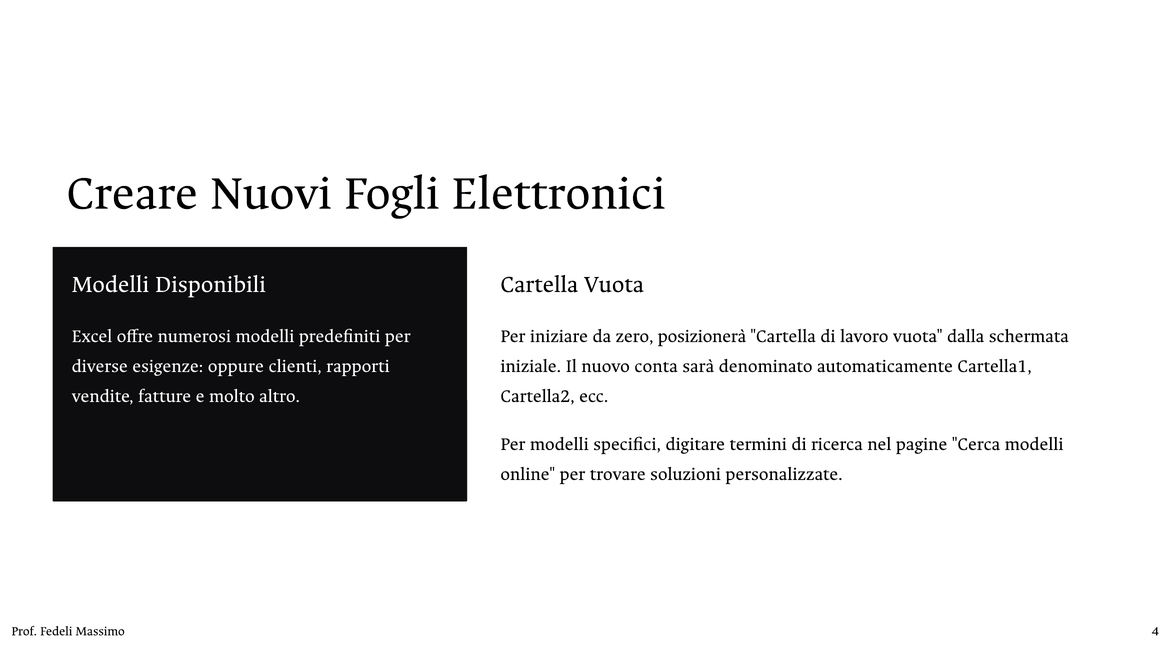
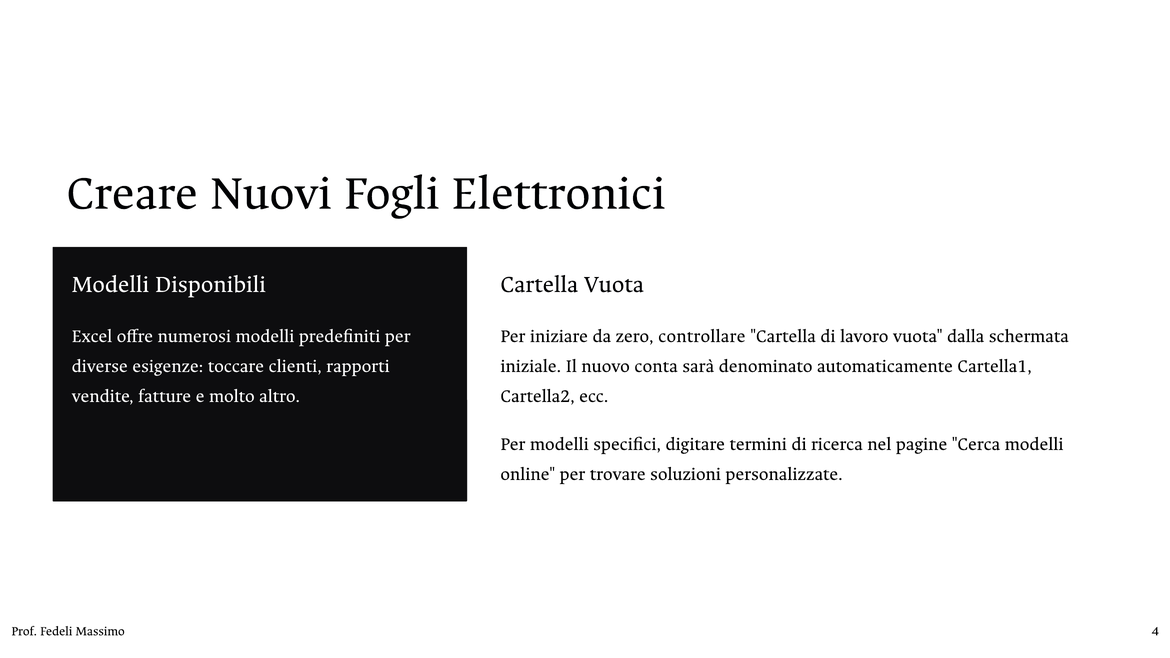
posizionerà: posizionerà -> controllare
oppure: oppure -> toccare
